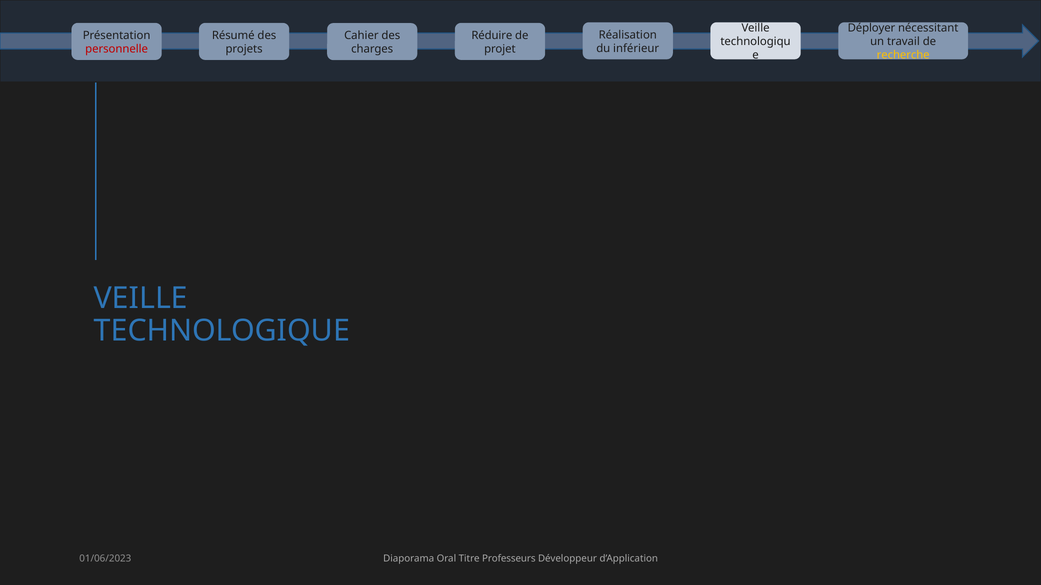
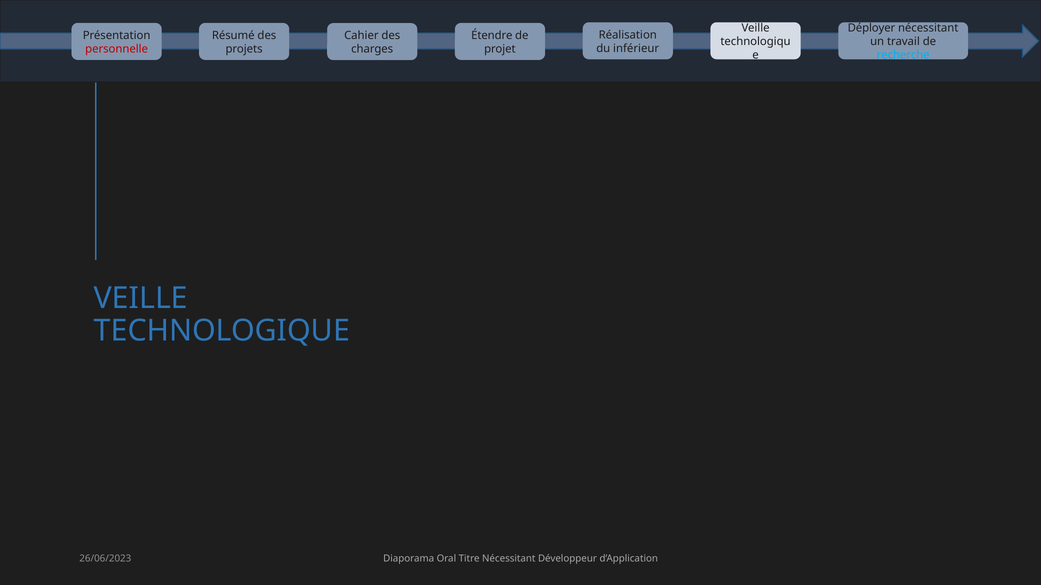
Réduire: Réduire -> Étendre
recherche colour: yellow -> light blue
01/06/2023: 01/06/2023 -> 26/06/2023
Titre Professeurs: Professeurs -> Nécessitant
